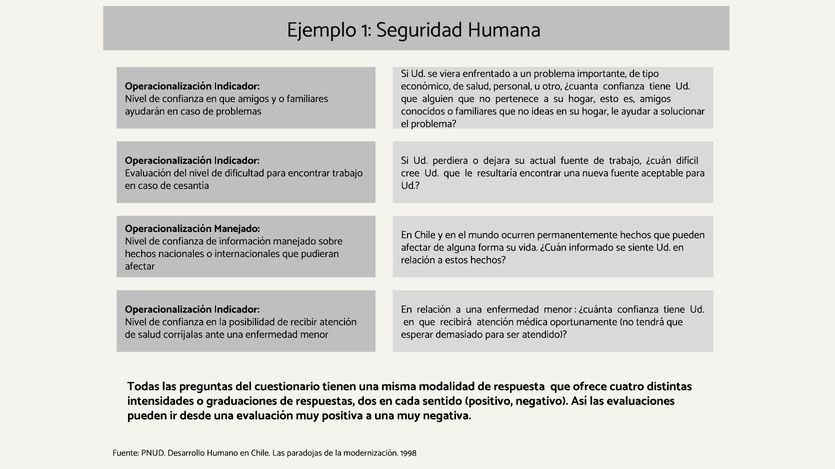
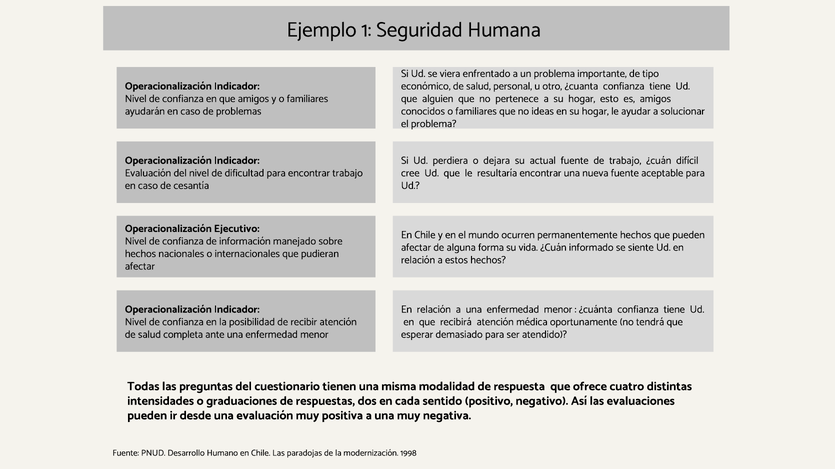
Operacionalización Manejado: Manejado -> Ejecutivo
corríjalas: corríjalas -> completa
